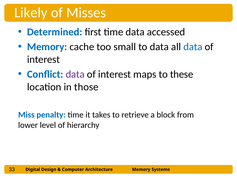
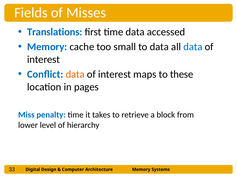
Likely: Likely -> Fields
Determined: Determined -> Translations
data at (75, 74) colour: purple -> orange
those: those -> pages
